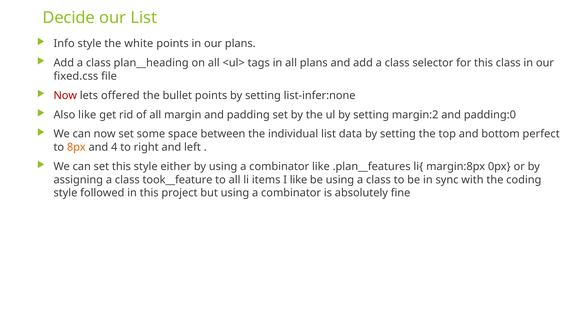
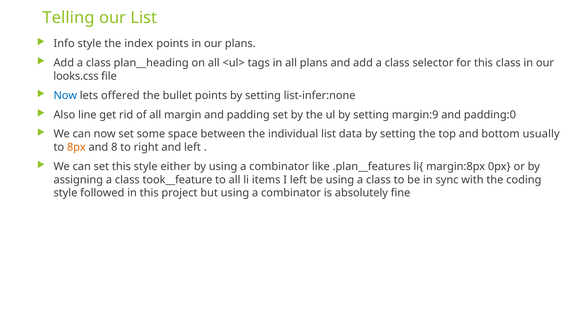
Decide: Decide -> Telling
white: white -> index
fixed.css: fixed.css -> looks.css
Now at (65, 95) colour: red -> blue
Also like: like -> line
margin:2: margin:2 -> margin:9
perfect: perfect -> usually
4: 4 -> 8
I like: like -> left
